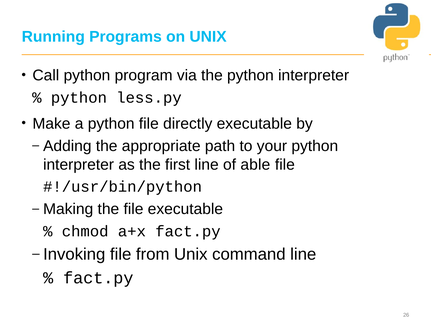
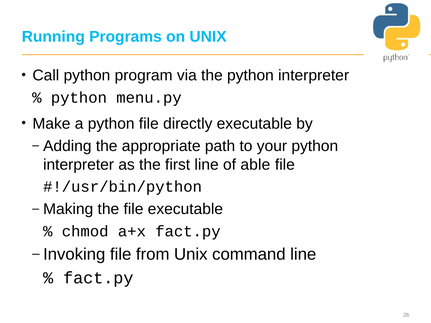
less.py: less.py -> menu.py
